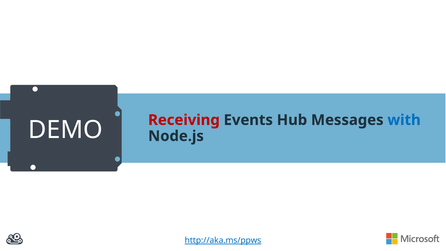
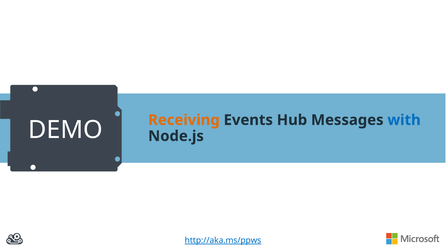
Receiving colour: red -> orange
